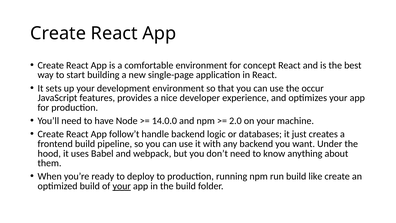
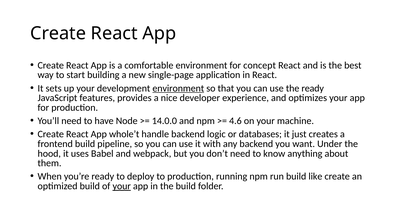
environment at (178, 88) underline: none -> present
the occur: occur -> ready
2.0: 2.0 -> 4.6
follow’t: follow’t -> whole’t
